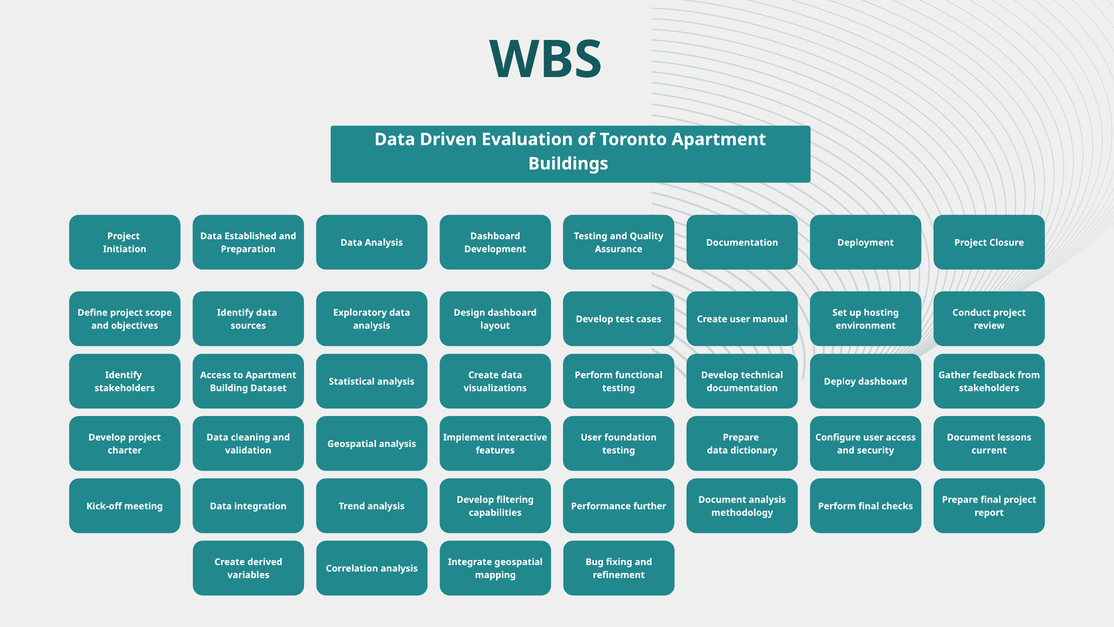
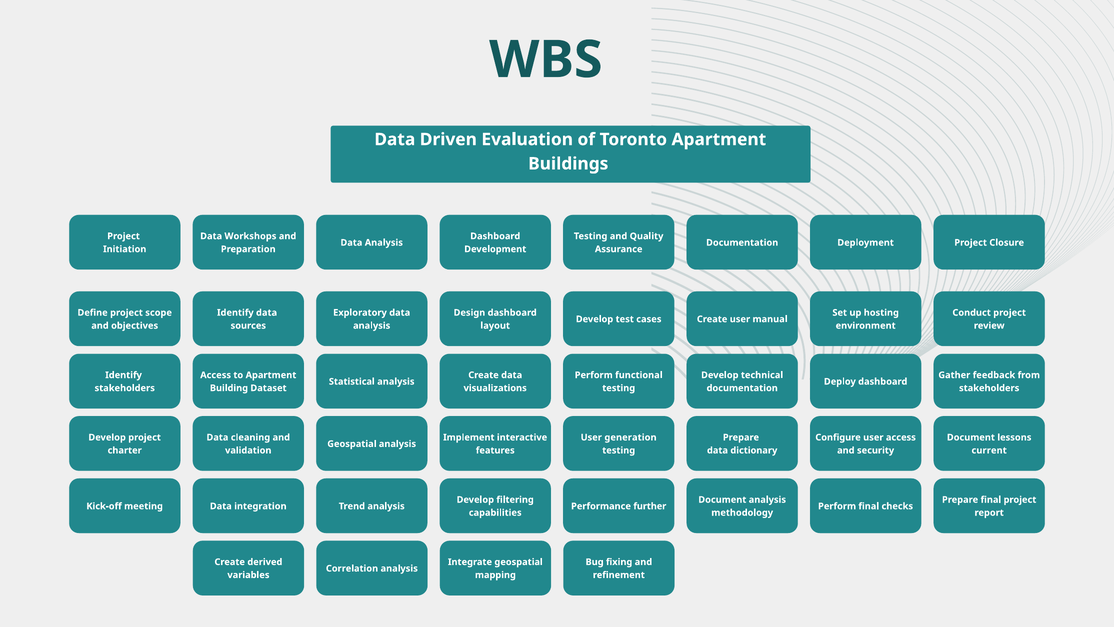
Established: Established -> Workshops
foundation: foundation -> generation
